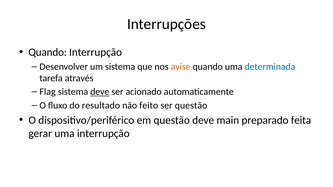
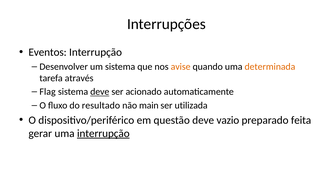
Quando at (48, 52): Quando -> Eventos
determinada colour: blue -> orange
feito: feito -> main
ser questão: questão -> utilizada
main: main -> vazio
interrupção at (103, 134) underline: none -> present
